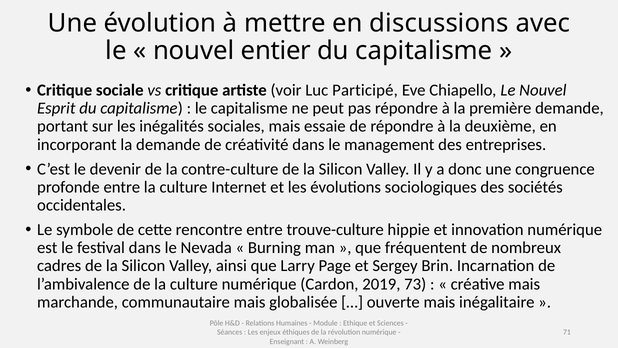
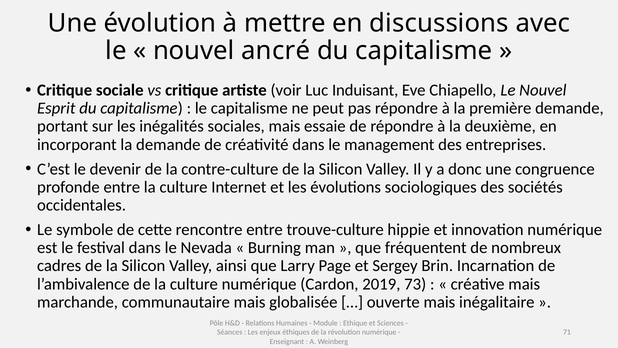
entier: entier -> ancré
Participé: Participé -> Induisant
